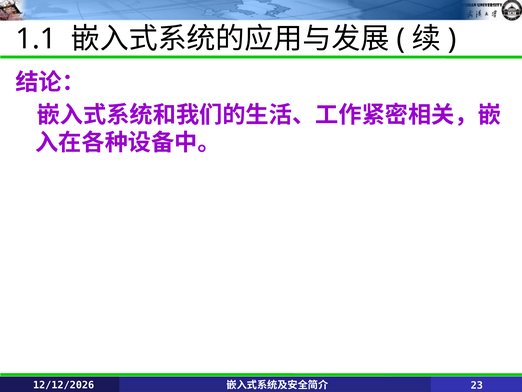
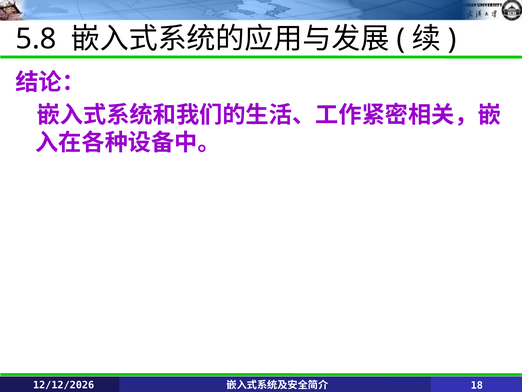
1.1: 1.1 -> 5.8
23: 23 -> 18
